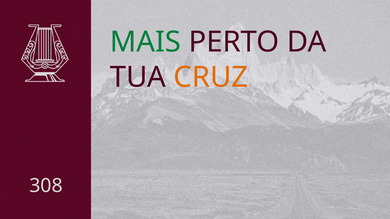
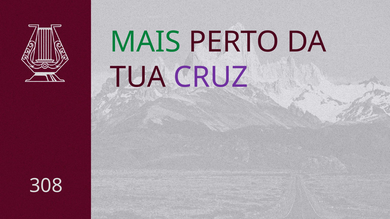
CRUZ colour: orange -> purple
